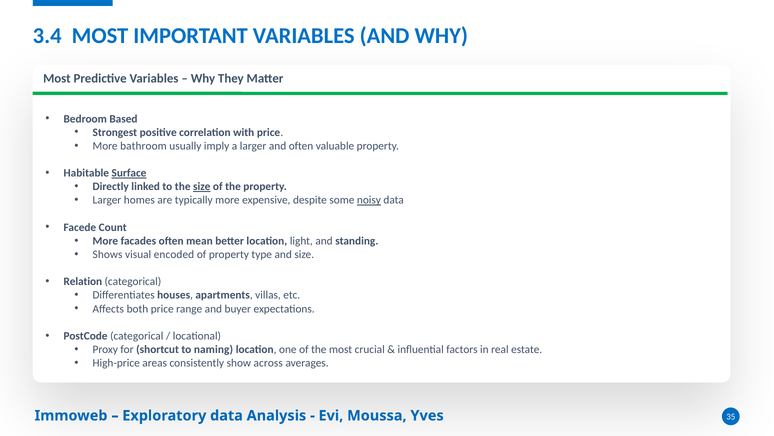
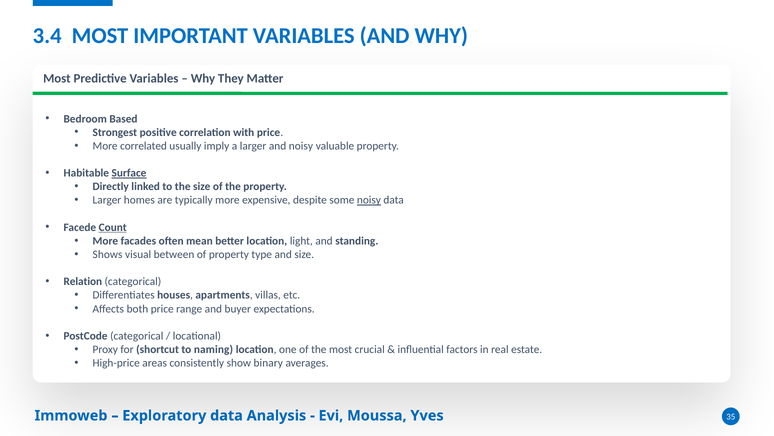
bathroom: bathroom -> correlated
and often: often -> noisy
size at (202, 186) underline: present -> none
Count underline: none -> present
encoded: encoded -> between
across: across -> binary
